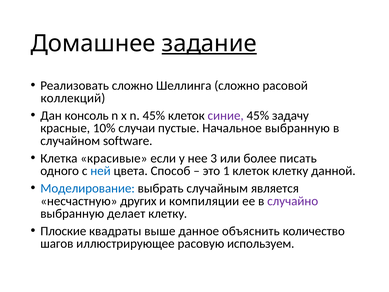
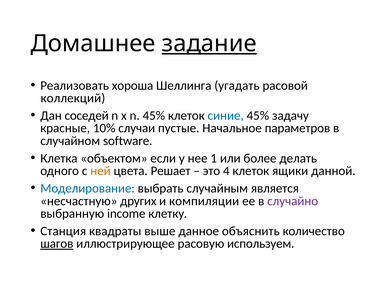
Реализовать сложно: сложно -> хороша
Шеллинга сложно: сложно -> угадать
консоль: консоль -> соседей
синие colour: purple -> blue
Начальное выбранную: выбранную -> параметров
красивые: красивые -> объектом
3: 3 -> 1
писать: писать -> делать
ней colour: blue -> orange
Способ: Способ -> Решает
1: 1 -> 4
клеток клетку: клетку -> ящики
делает: делает -> income
Плоские: Плоские -> Станция
шагов underline: none -> present
